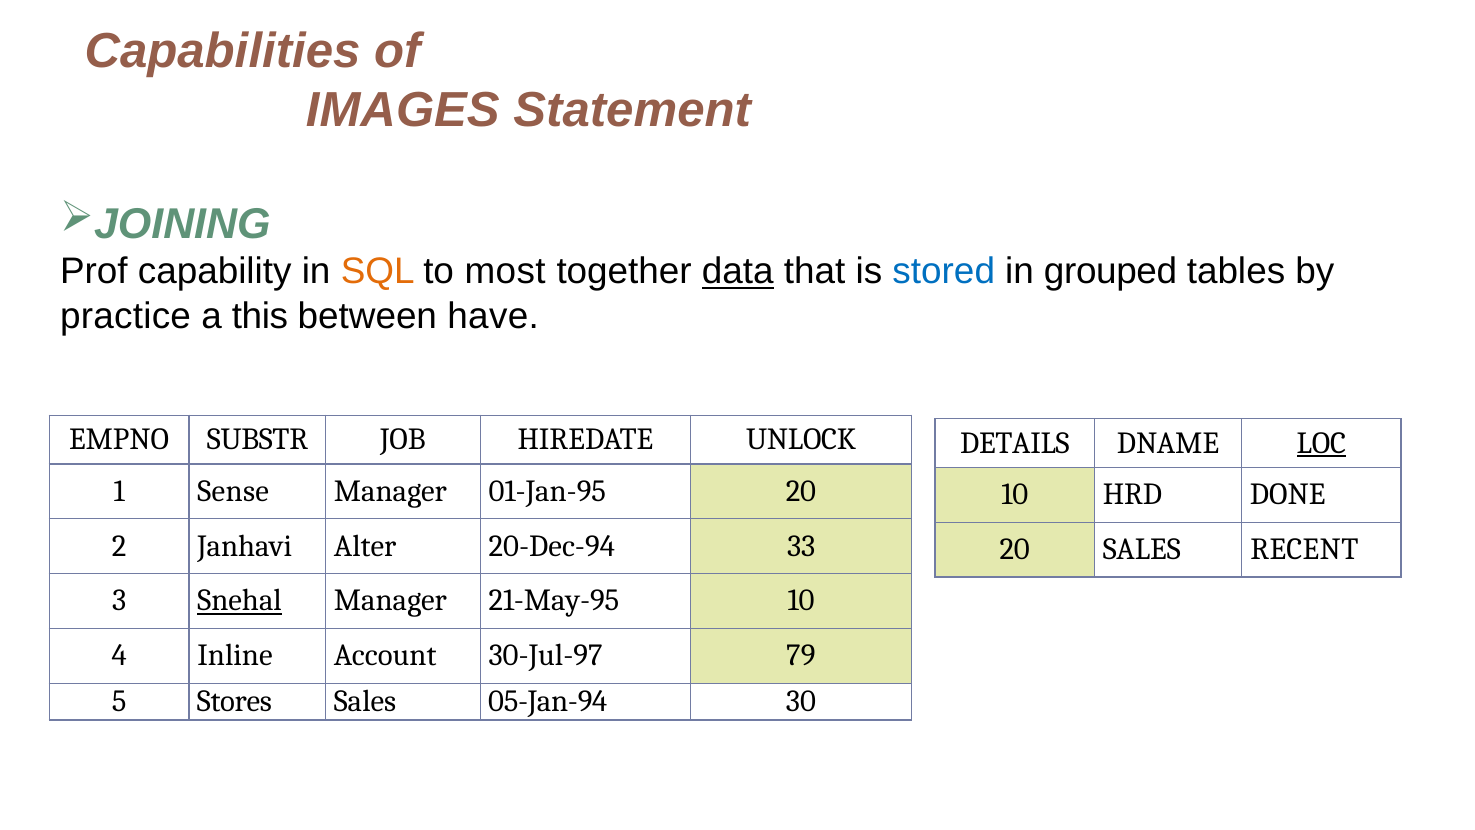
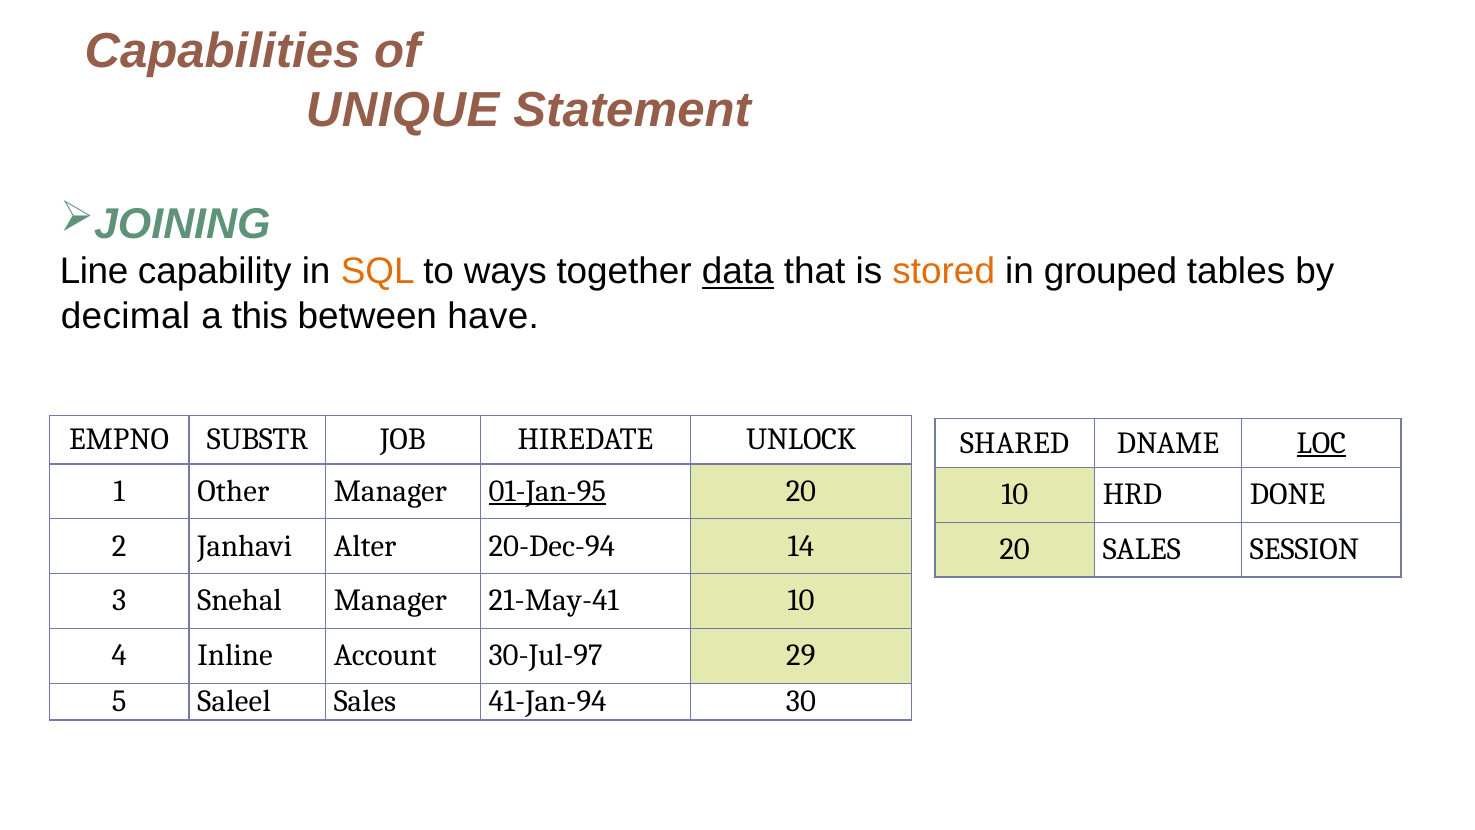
IMAGES: IMAGES -> UNIQUE
Prof: Prof -> Line
most: most -> ways
stored colour: blue -> orange
practice: practice -> decimal
DETAILS: DETAILS -> SHARED
Sense: Sense -> Other
01-Jan-95 underline: none -> present
33: 33 -> 14
RECENT: RECENT -> SESSION
Snehal underline: present -> none
21-May-95: 21-May-95 -> 21-May-41
79: 79 -> 29
Stores: Stores -> Saleel
05-Jan-94: 05-Jan-94 -> 41-Jan-94
